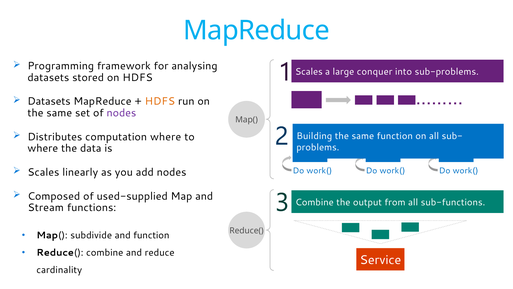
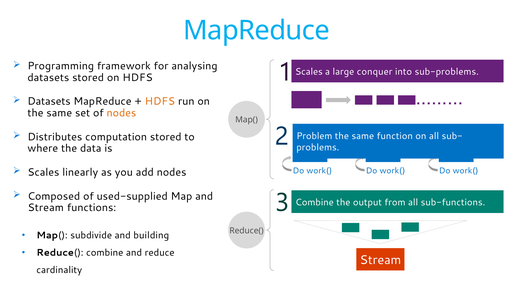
nodes at (121, 113) colour: purple -> orange
computation where: where -> stored
Building at (314, 136): Building -> Problem
and function: function -> building
Service at (380, 260): Service -> Stream
